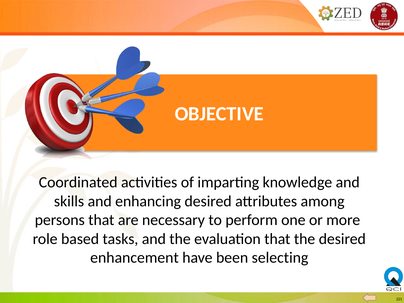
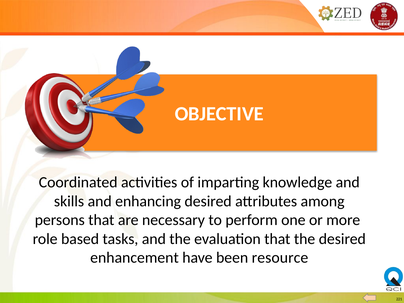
selecting: selecting -> resource
